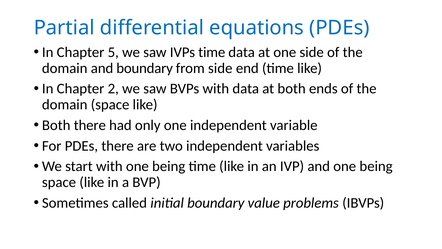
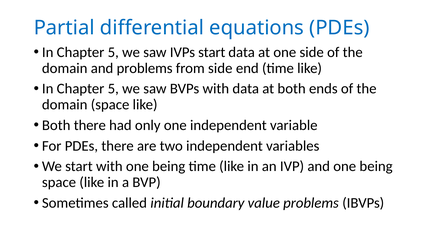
IVPs time: time -> start
and boundary: boundary -> problems
2 at (113, 89): 2 -> 5
